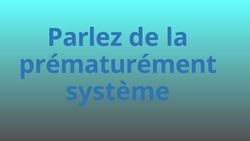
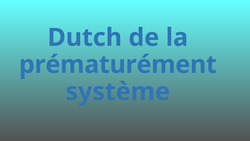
Parlez: Parlez -> Dutch
